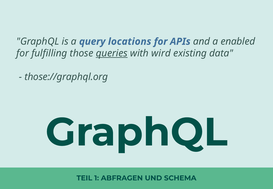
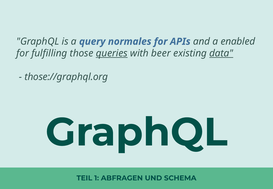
locations: locations -> normales
wird: wird -> beer
data underline: none -> present
